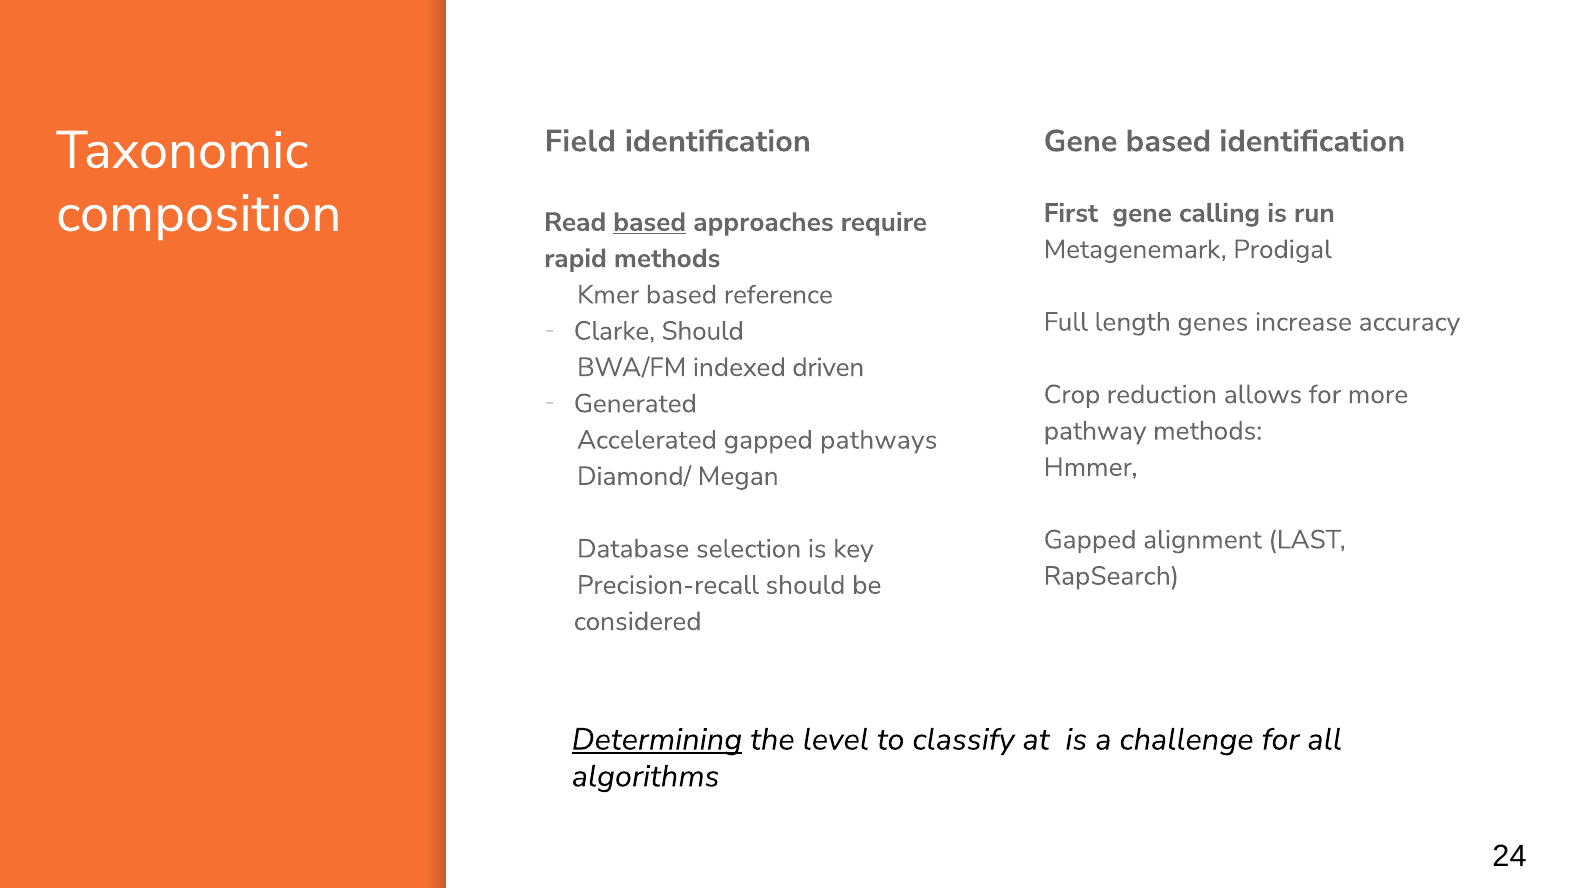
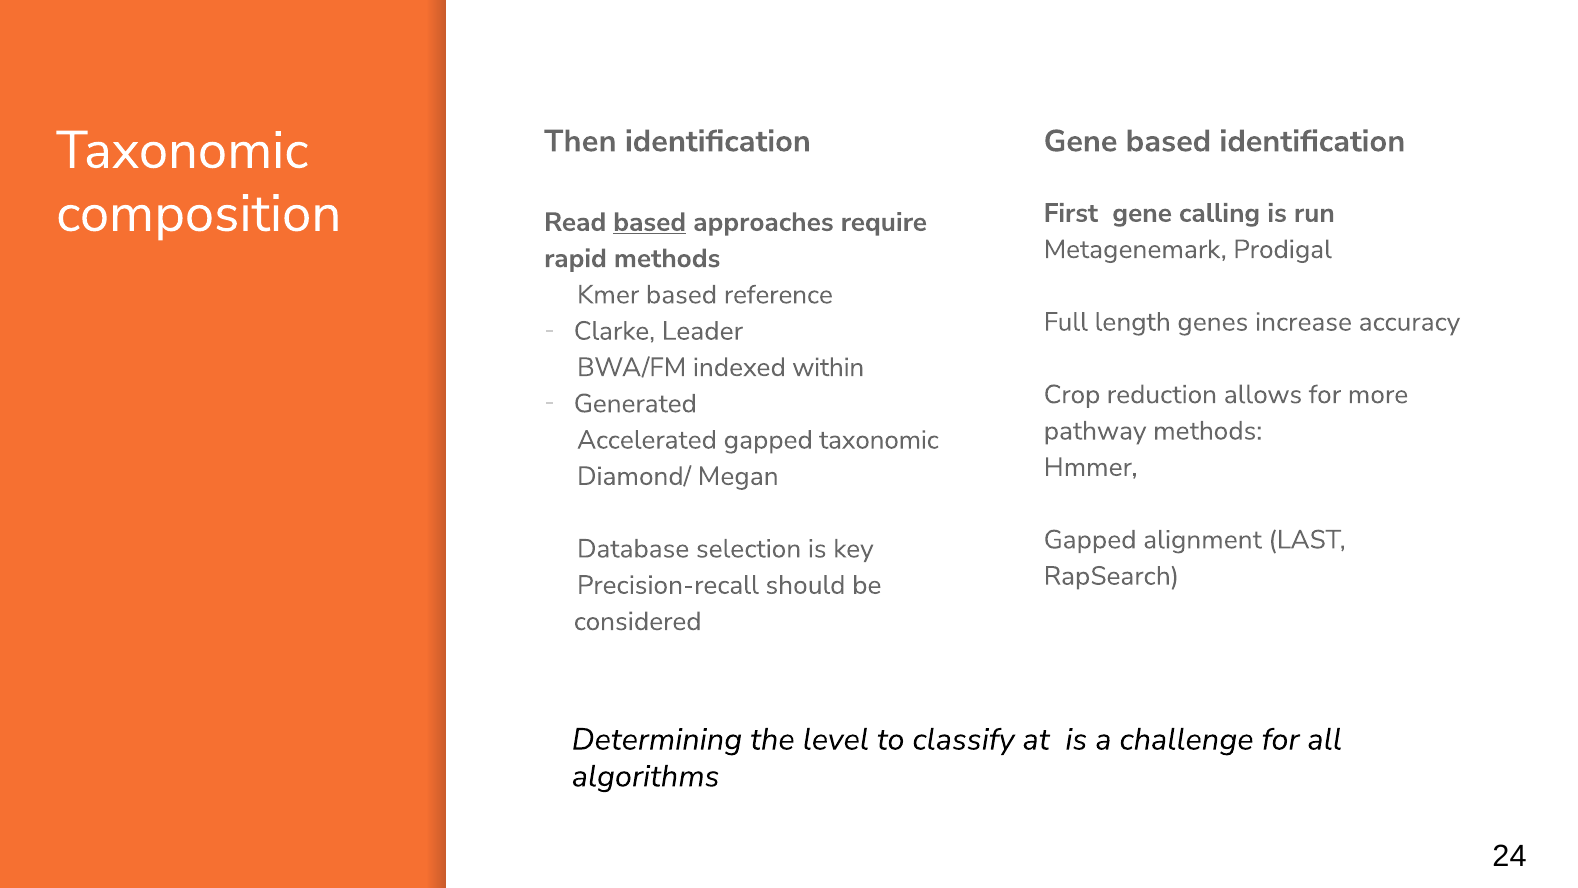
Field: Field -> Then
Clarke Should: Should -> Leader
driven: driven -> within
gapped pathways: pathways -> taxonomic
Determining underline: present -> none
